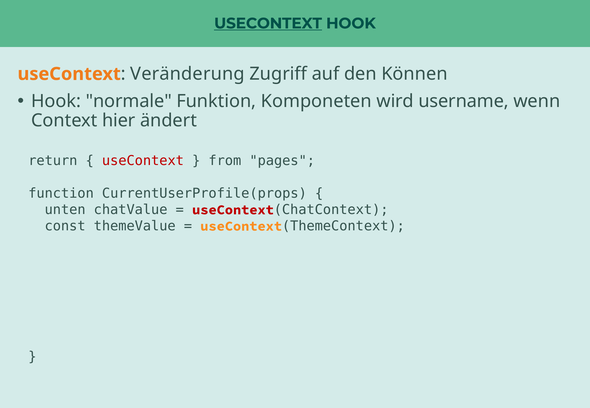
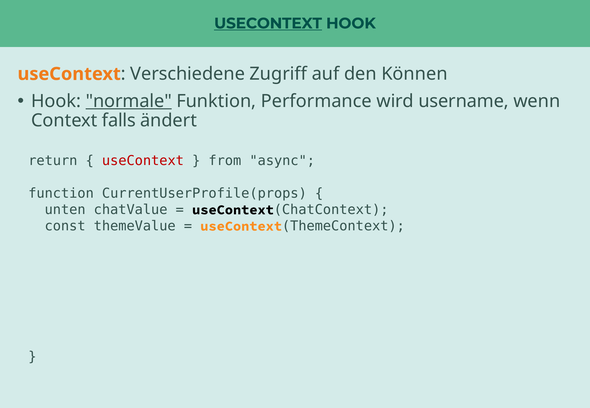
Veränderung: Veränderung -> Verschiedene
normale underline: none -> present
Komponeten: Komponeten -> Performance
hier: hier -> falls
pages: pages -> async
useContext at (233, 210) colour: red -> black
